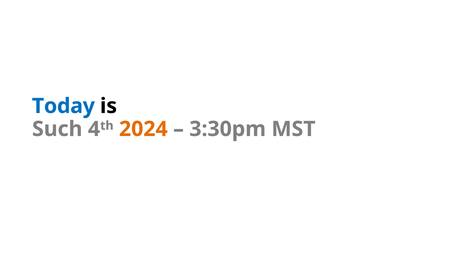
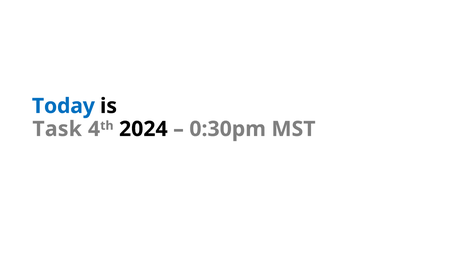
Such: Such -> Task
2024 colour: orange -> black
3:30pm: 3:30pm -> 0:30pm
